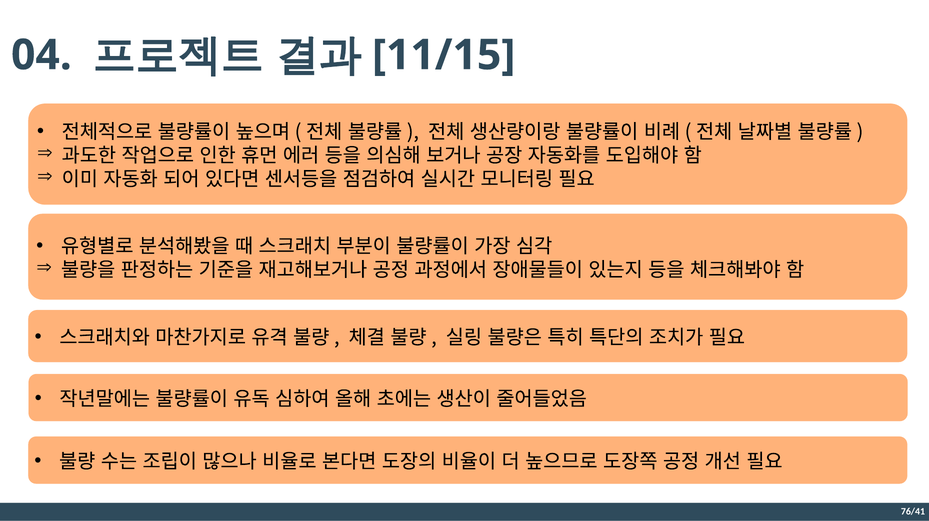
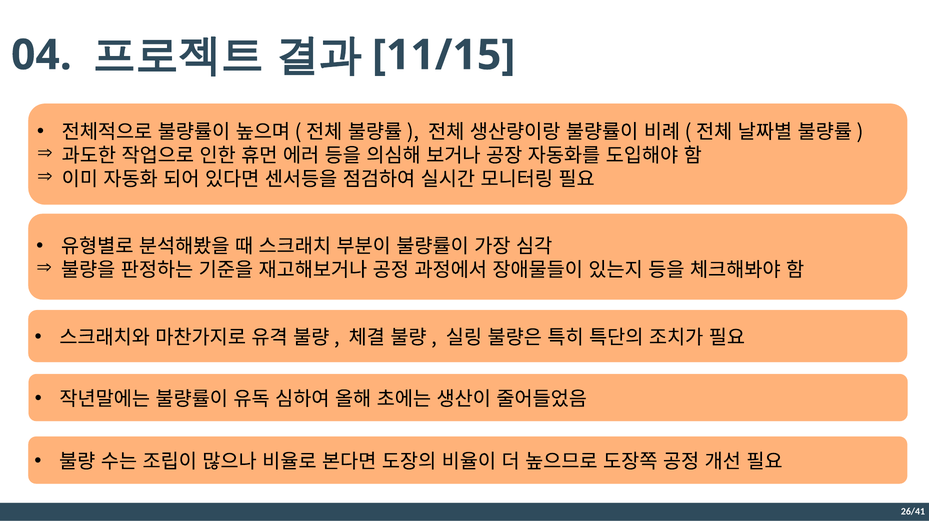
76/41: 76/41 -> 26/41
